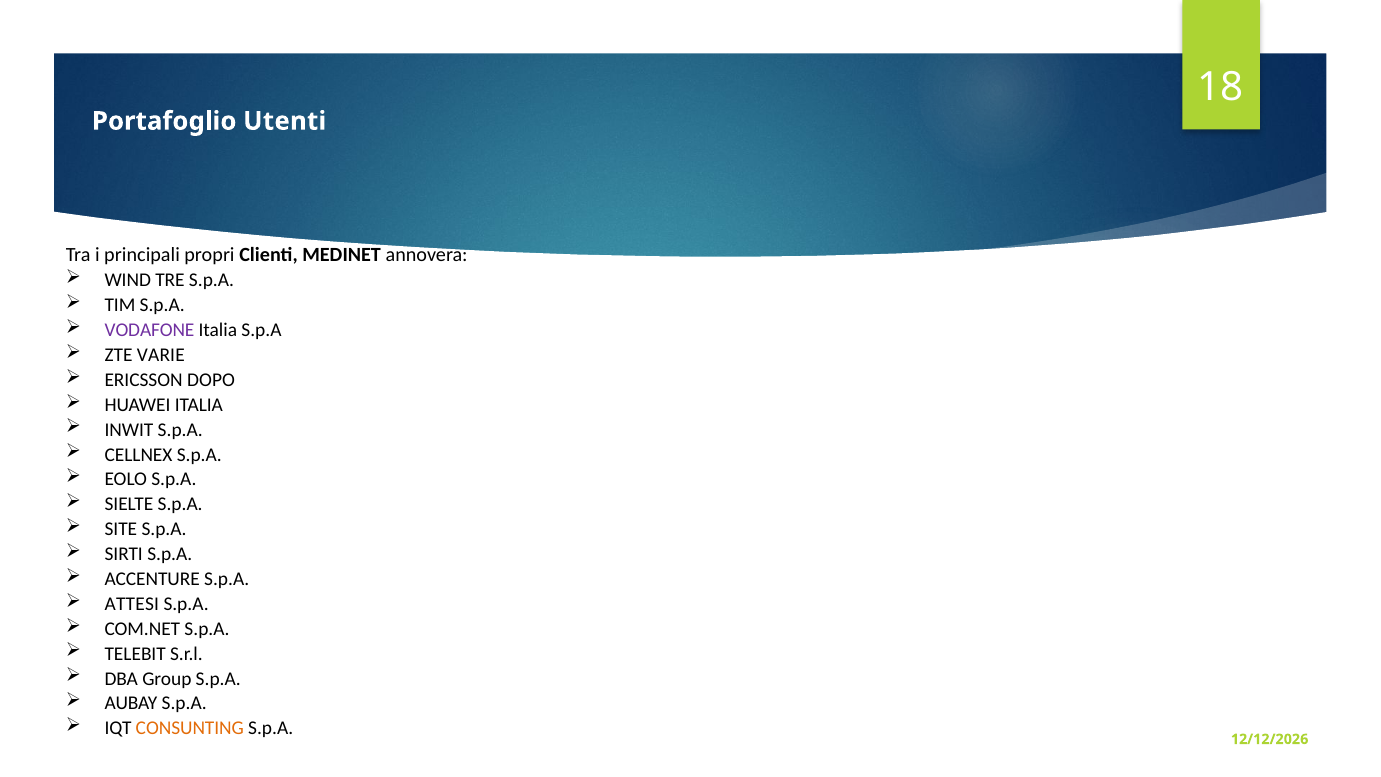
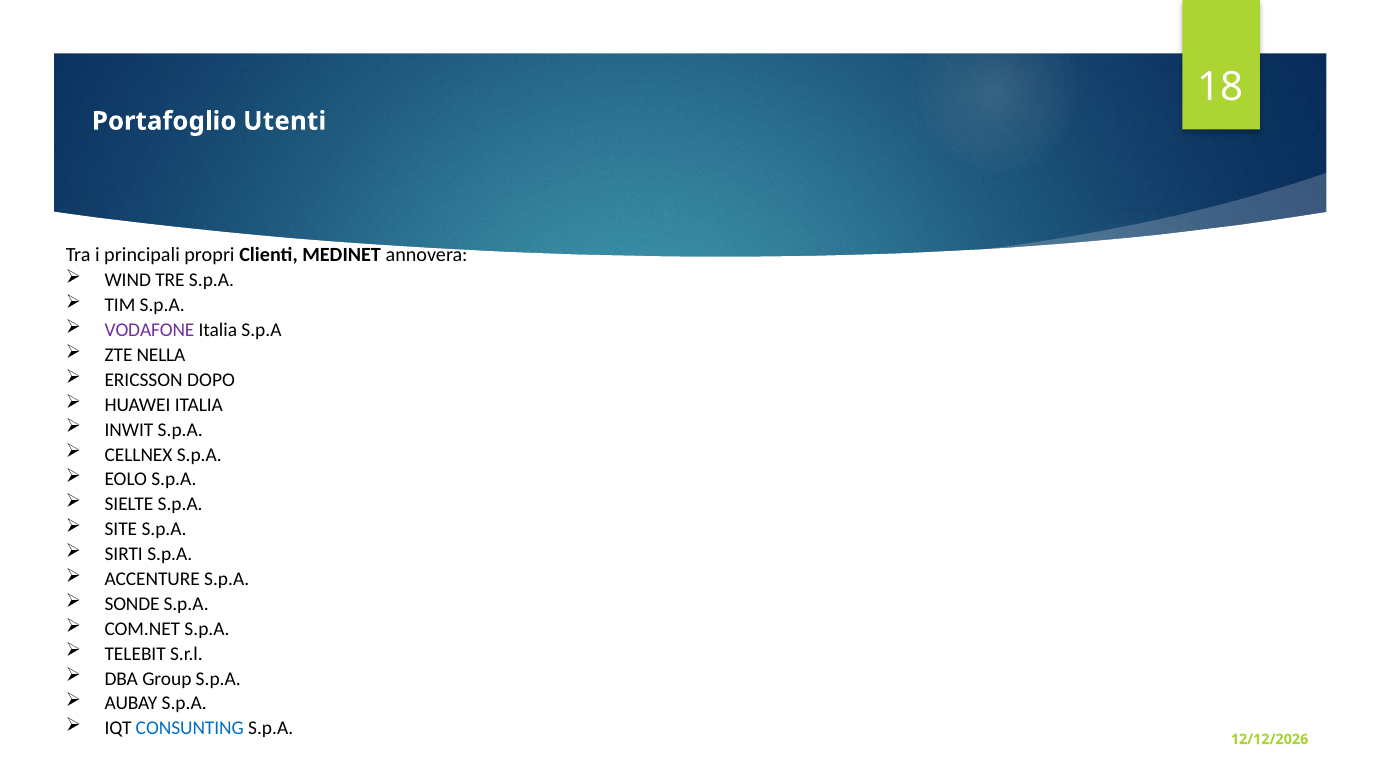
VARIE: VARIE -> NELLA
ATTESI: ATTESI -> SONDE
CONSUNTING colour: orange -> blue
